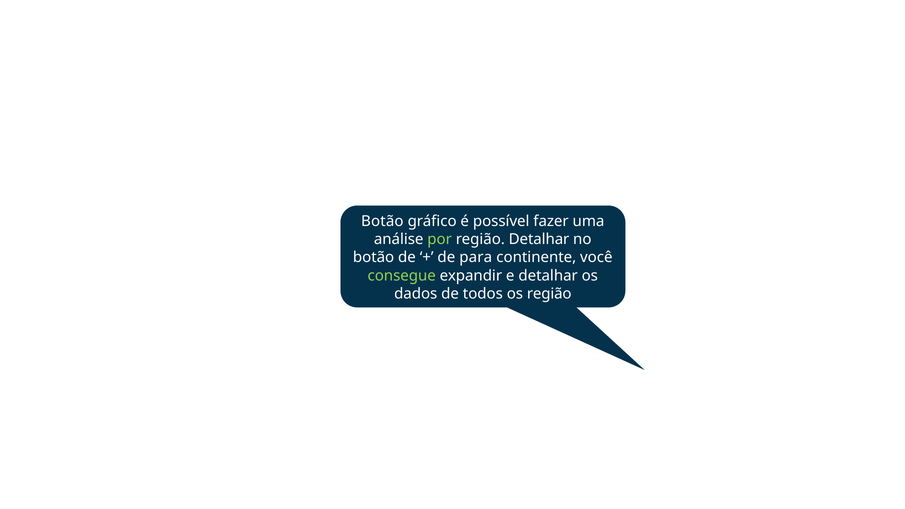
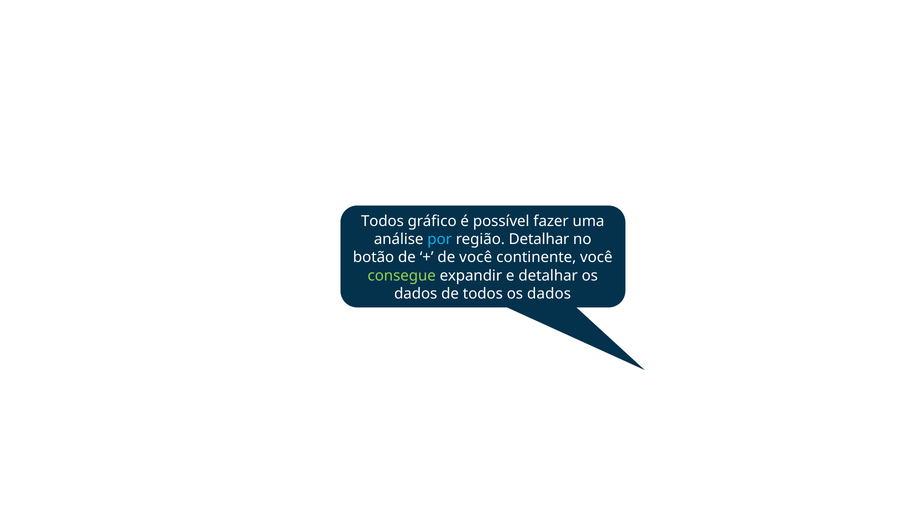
Botão at (382, 221): Botão -> Todos
por colour: light green -> light blue
de para: para -> você
todos os região: região -> dados
